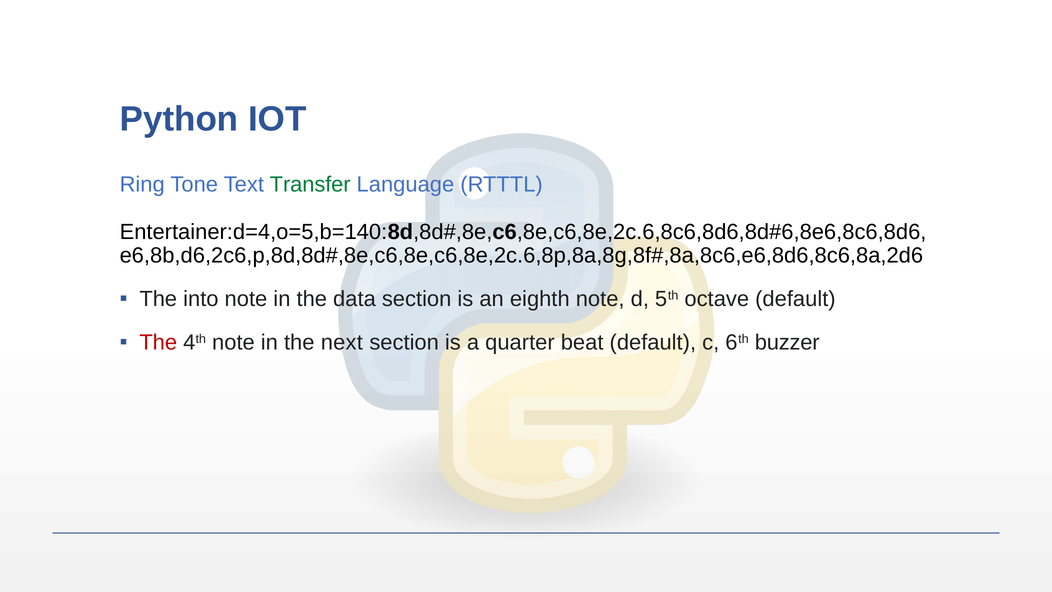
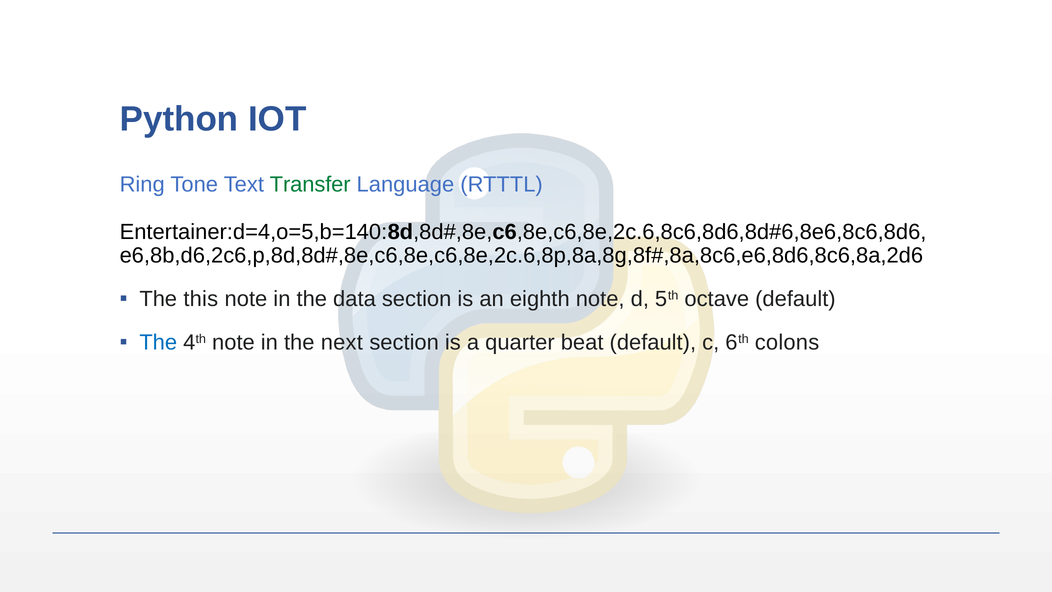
into: into -> this
The at (158, 342) colour: red -> blue
buzzer: buzzer -> colons
